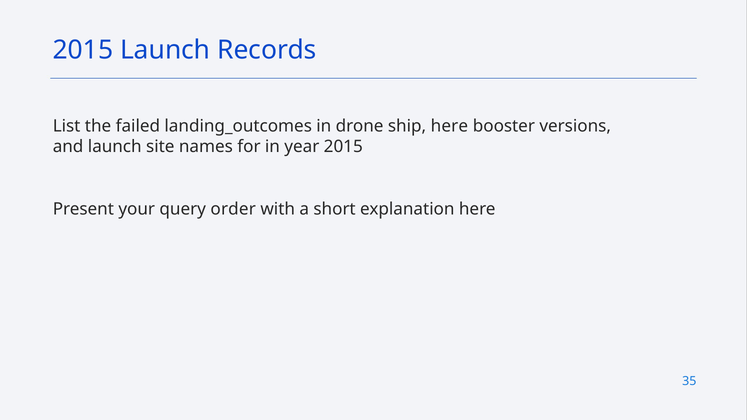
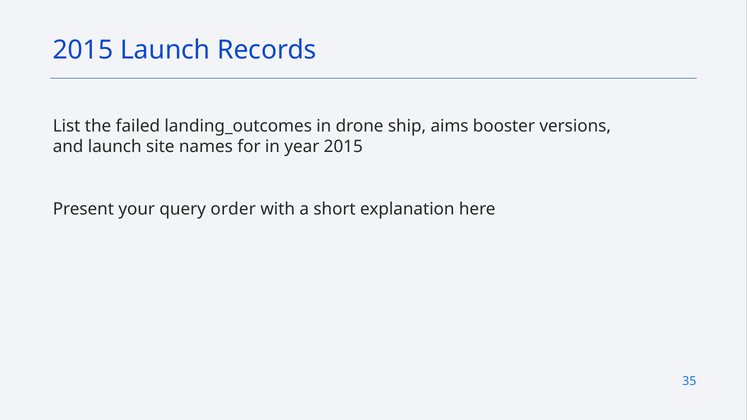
ship here: here -> aims
